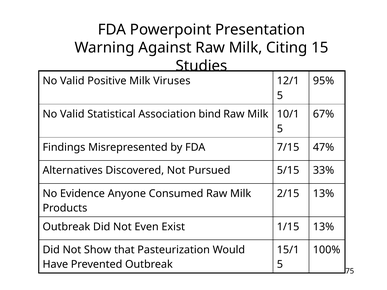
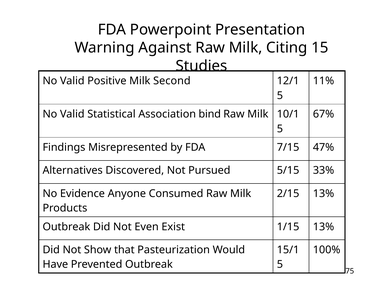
Viruses: Viruses -> Second
95%: 95% -> 11%
